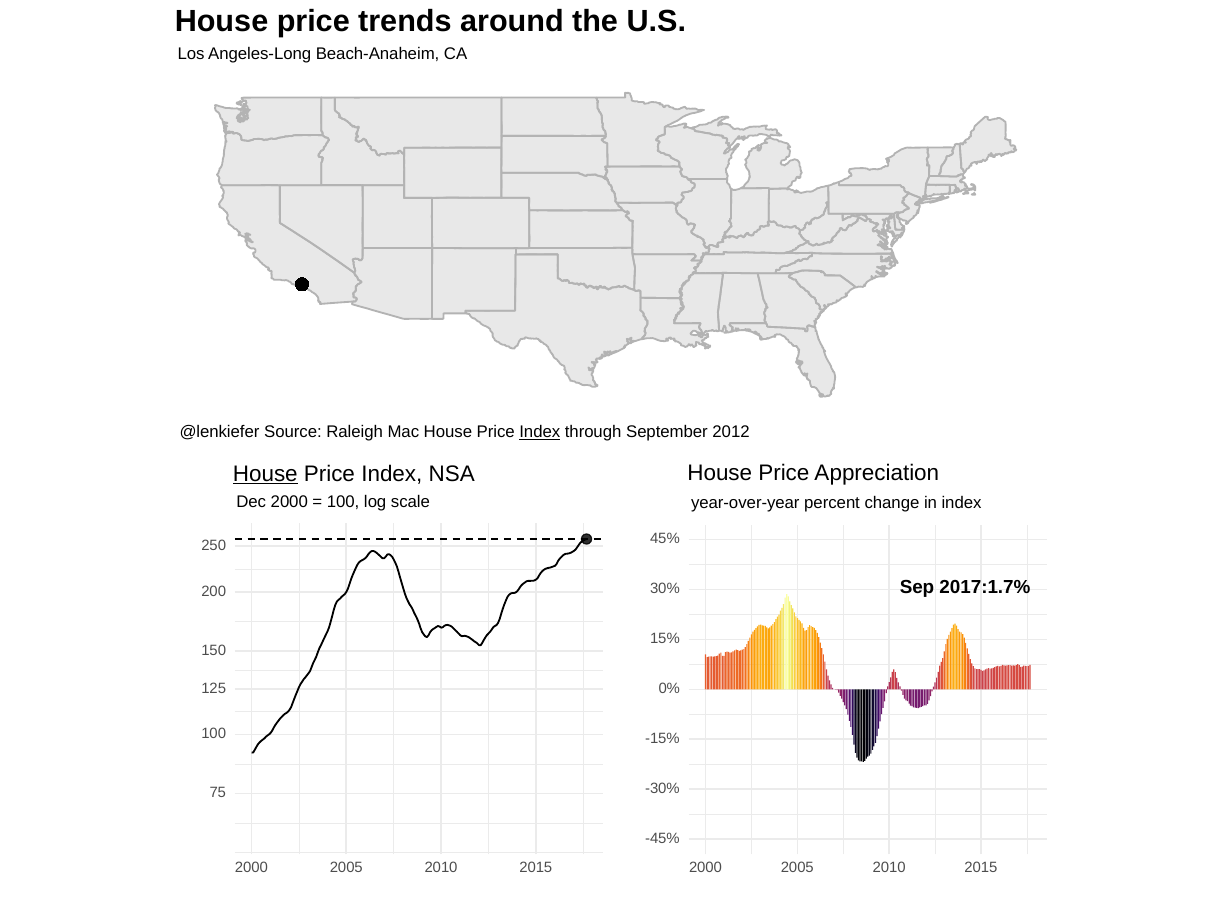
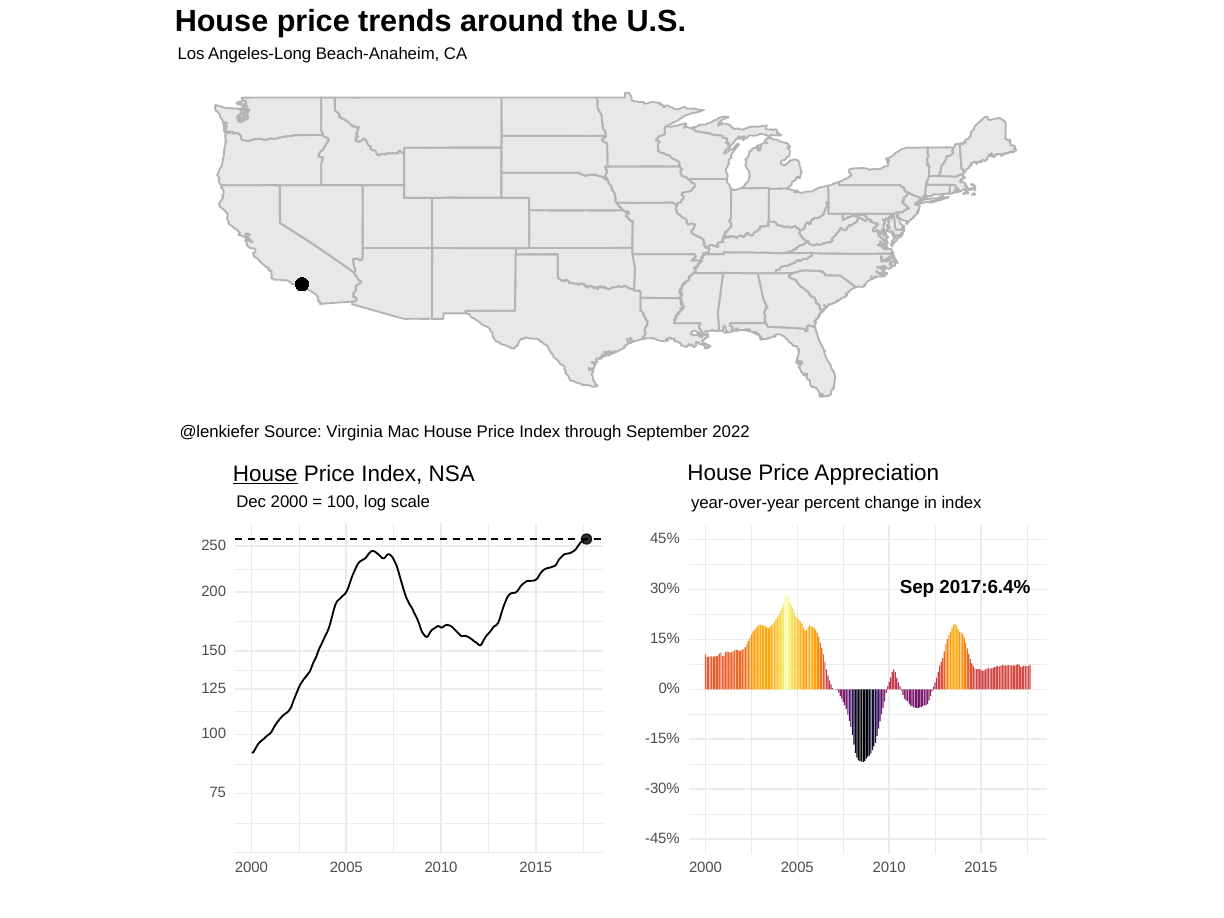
Raleigh: Raleigh -> Virginia
Index at (540, 432) underline: present -> none
2012: 2012 -> 2022
2017:1.7%: 2017:1.7% -> 2017:6.4%
